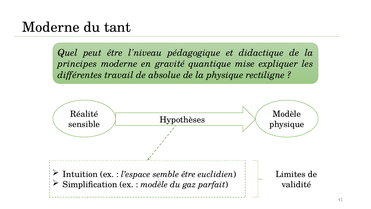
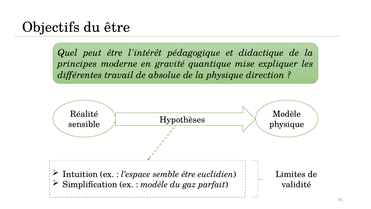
Moderne at (51, 27): Moderne -> Objectifs
du tant: tant -> être
l'niveau: l'niveau -> l'intérêt
rectiligne: rectiligne -> direction
